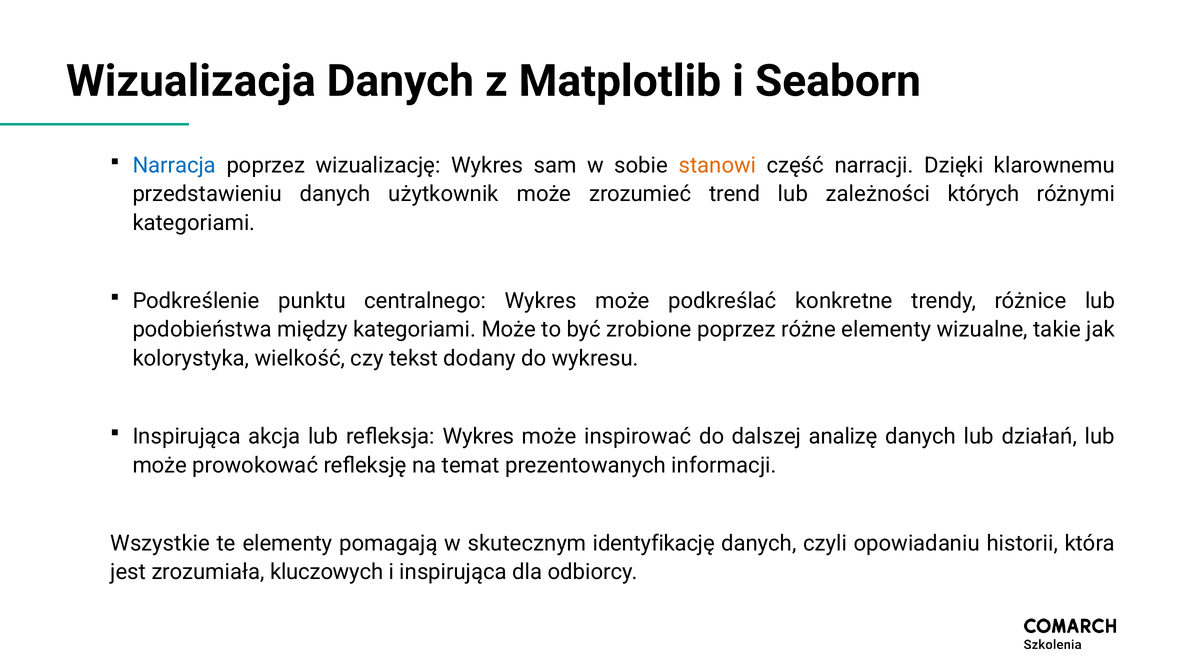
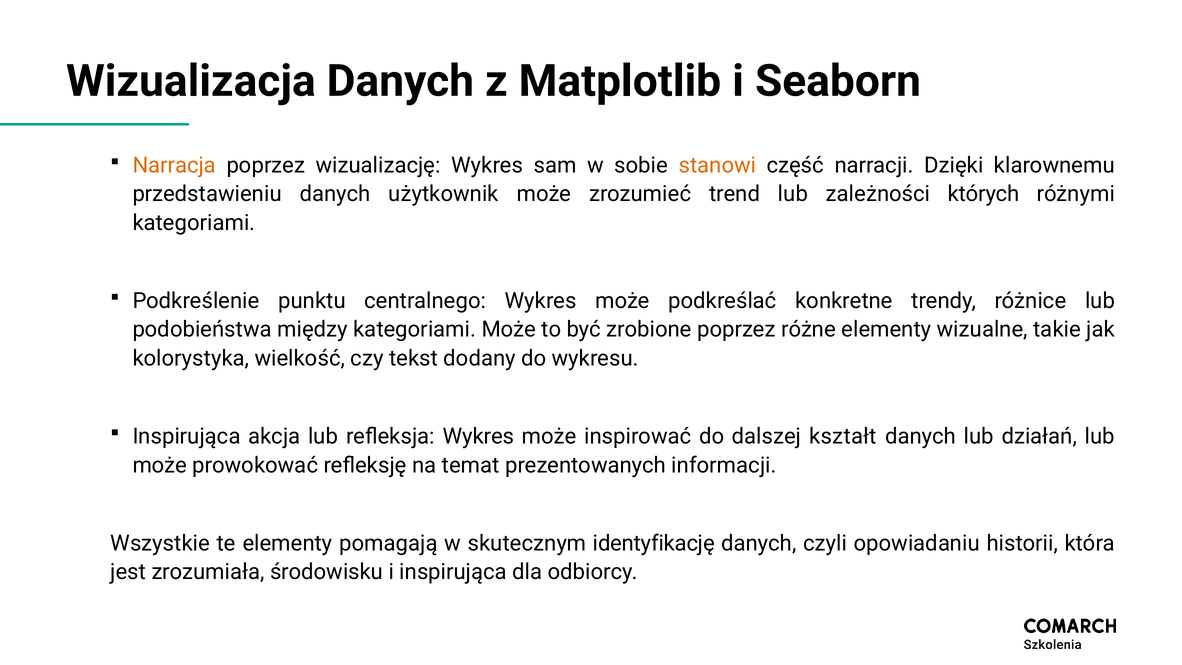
Narracja colour: blue -> orange
analizę: analizę -> kształt
kluczowych: kluczowych -> środowisku
